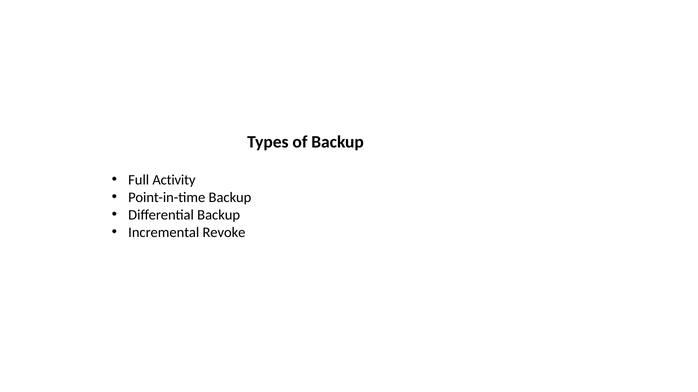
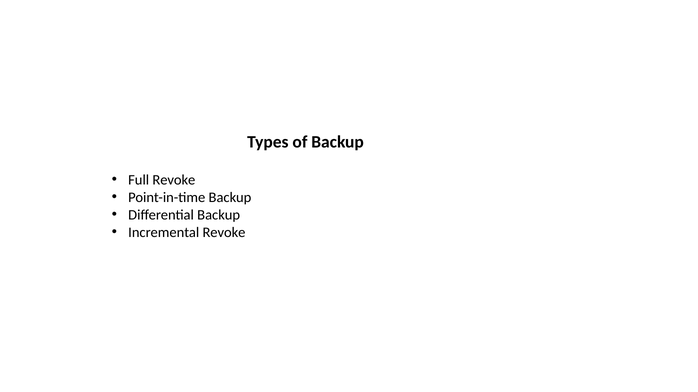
Full Activity: Activity -> Revoke
